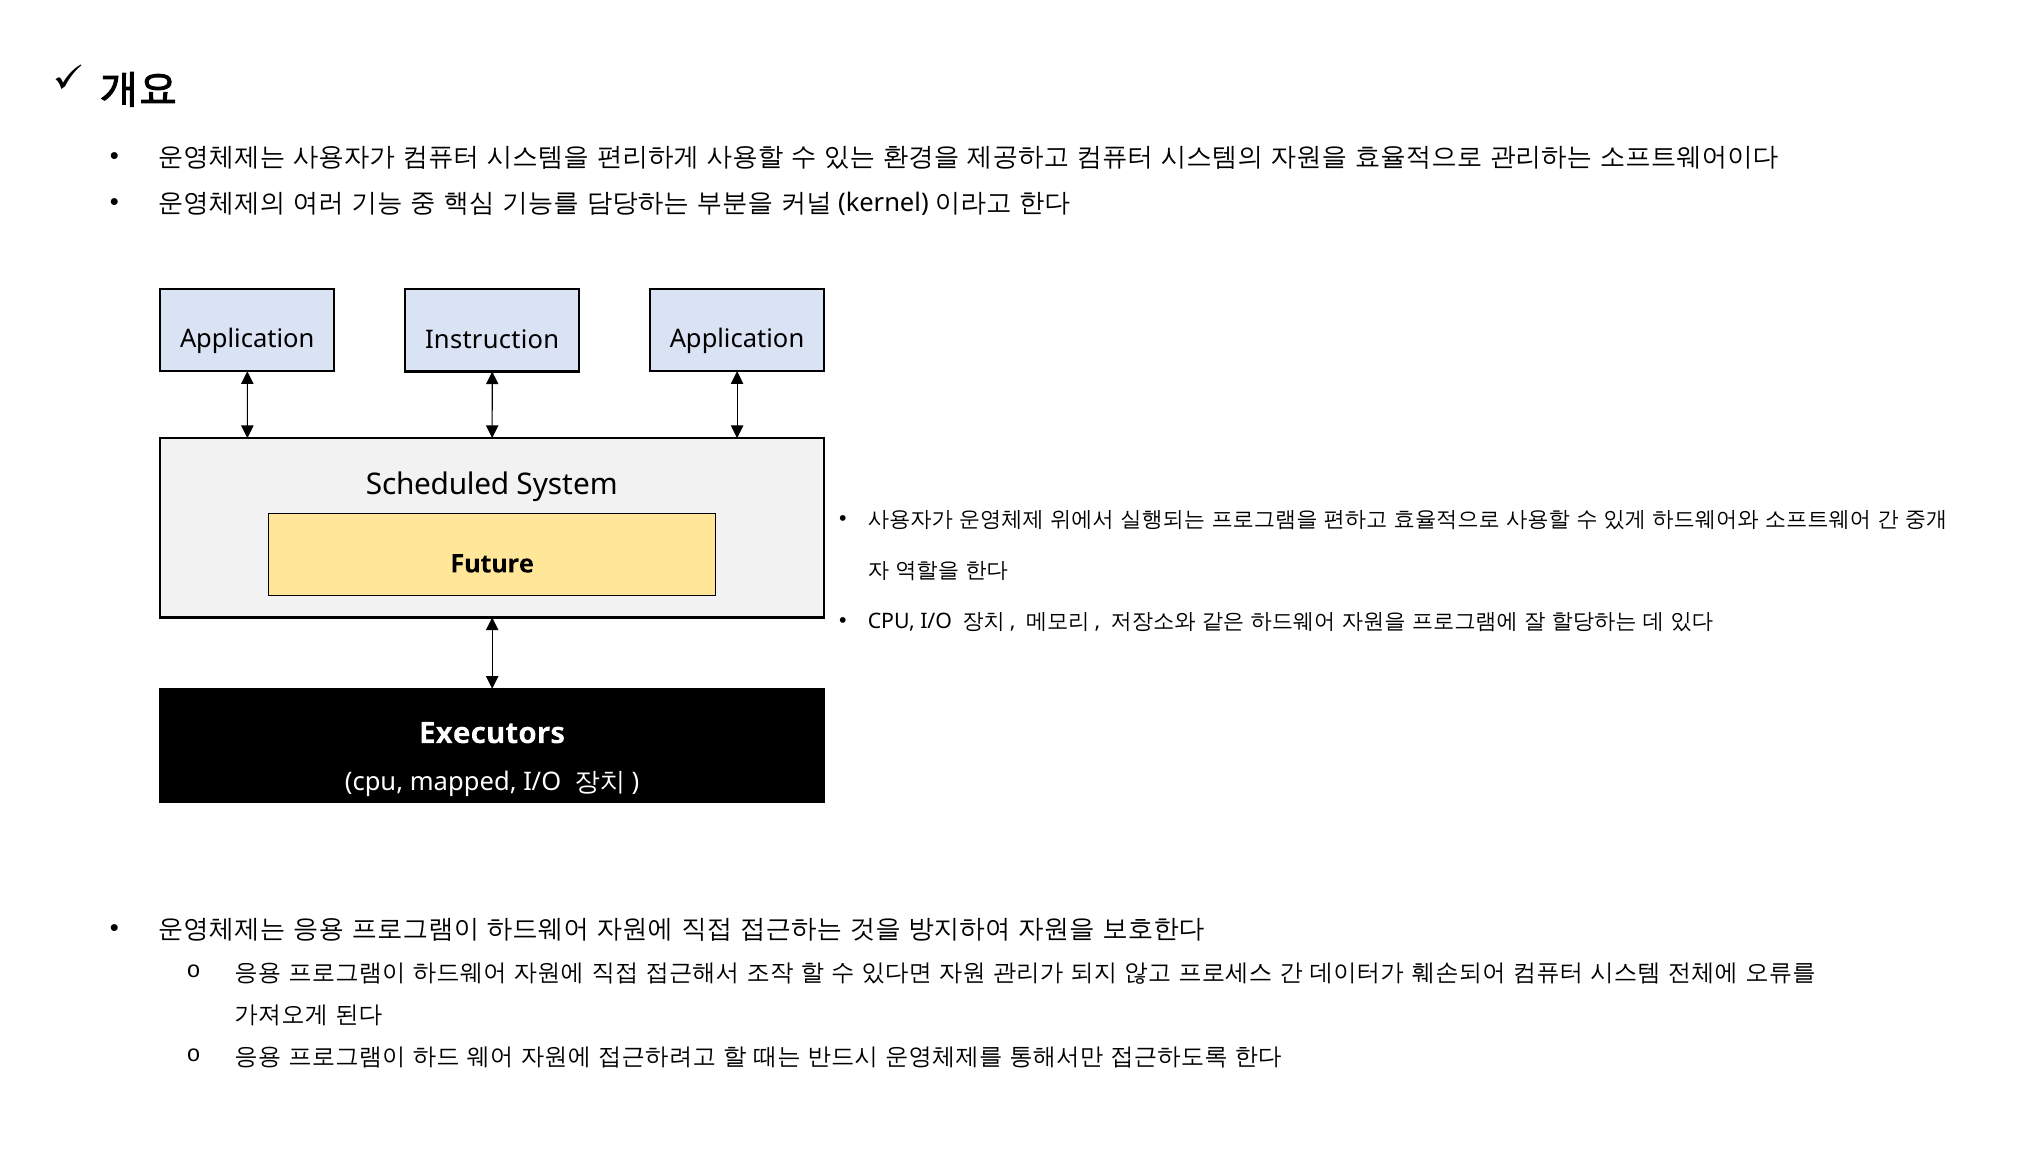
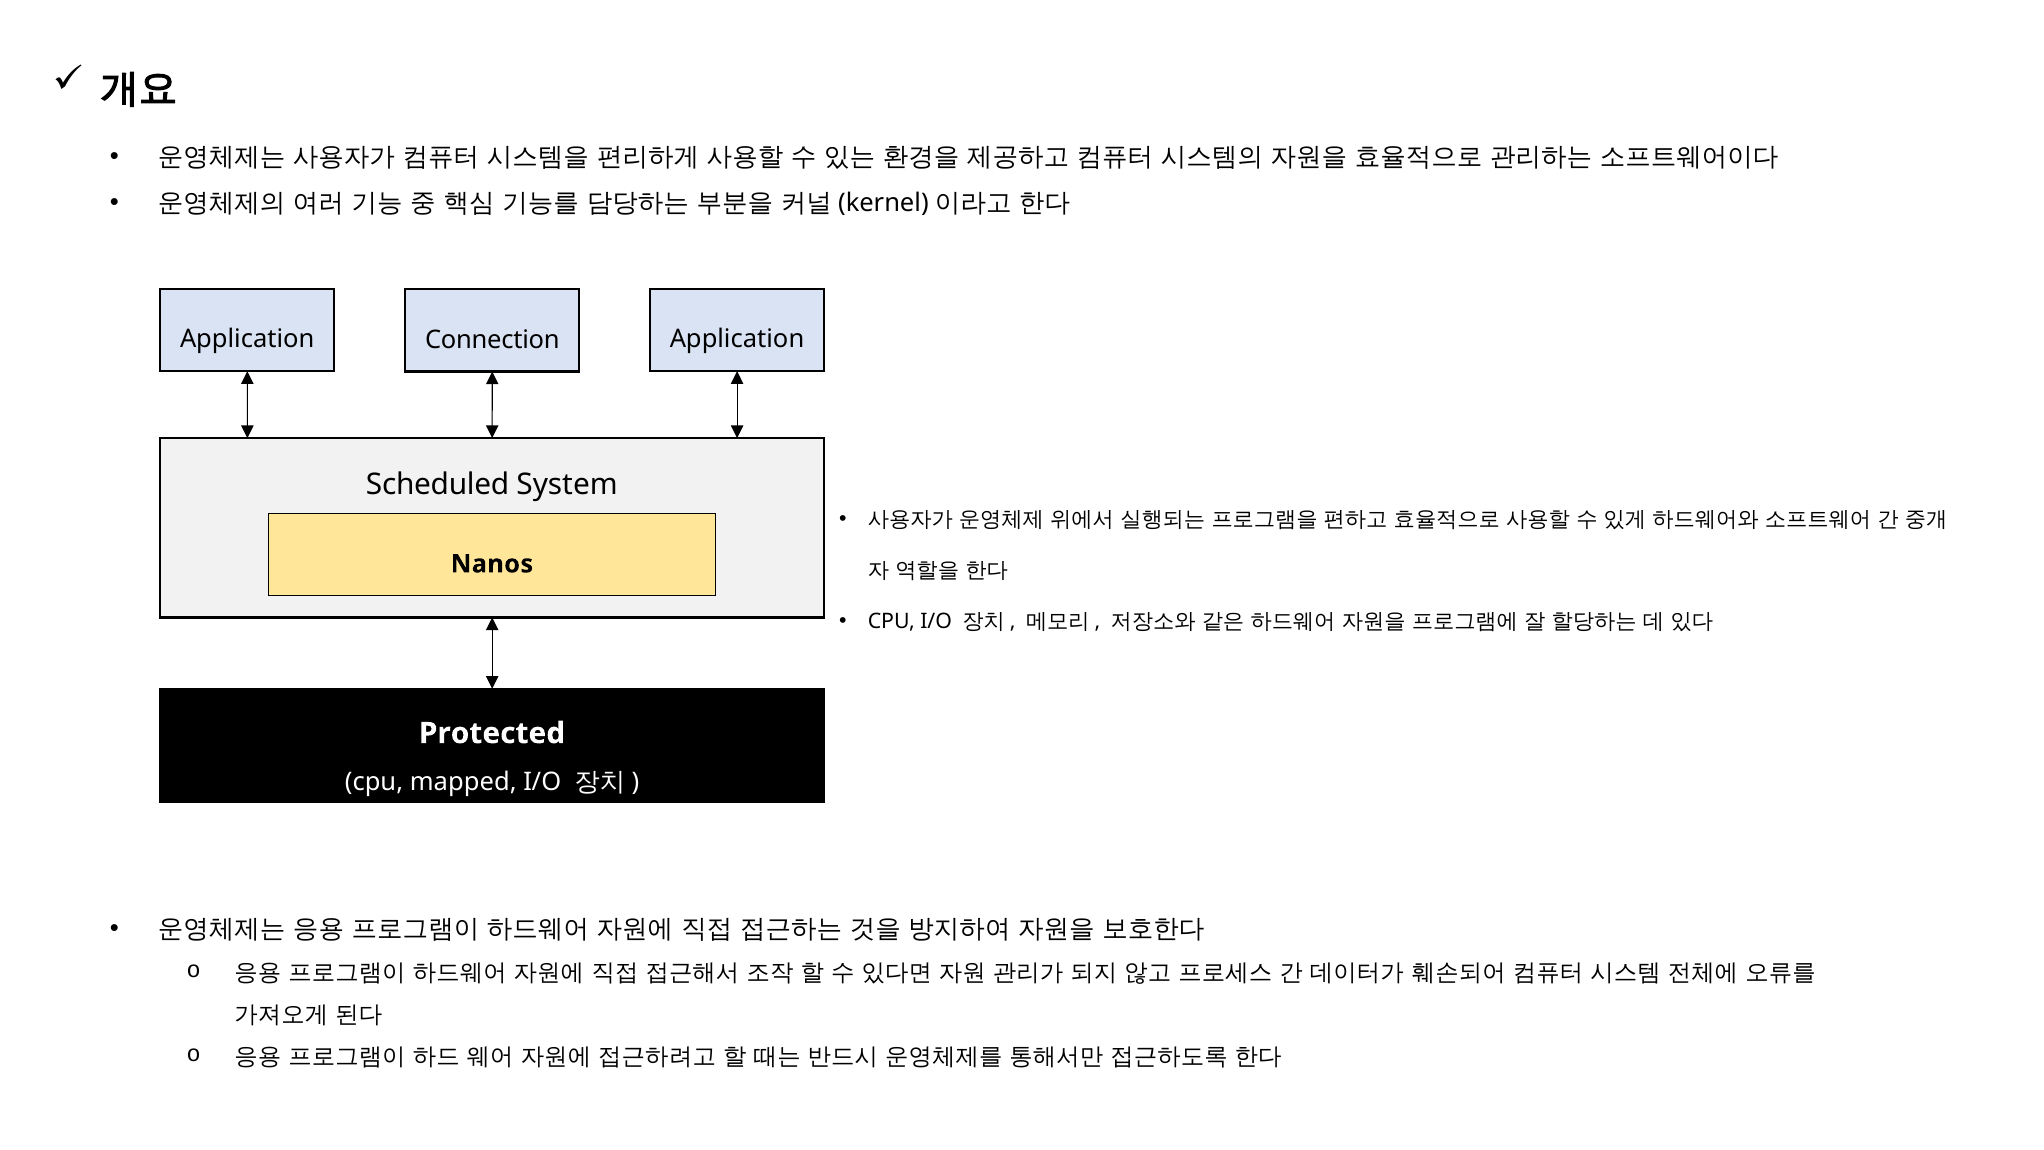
Instruction: Instruction -> Connection
Future: Future -> Nanos
Executors: Executors -> Protected
